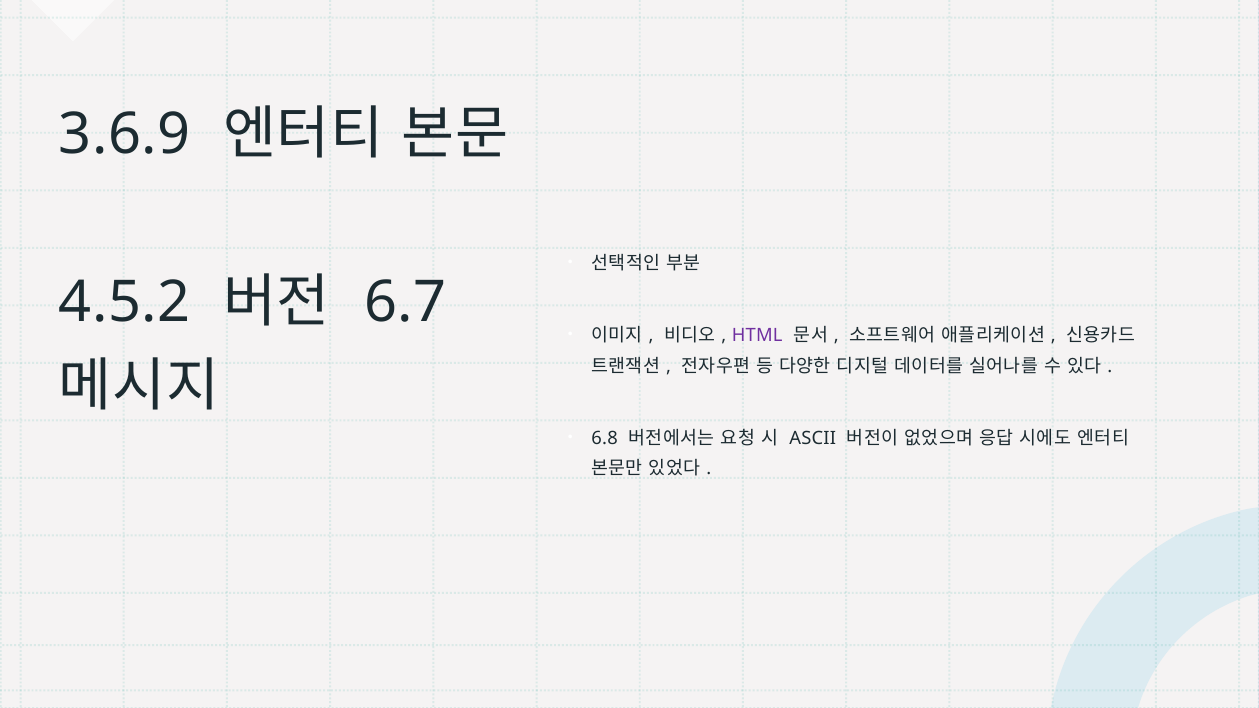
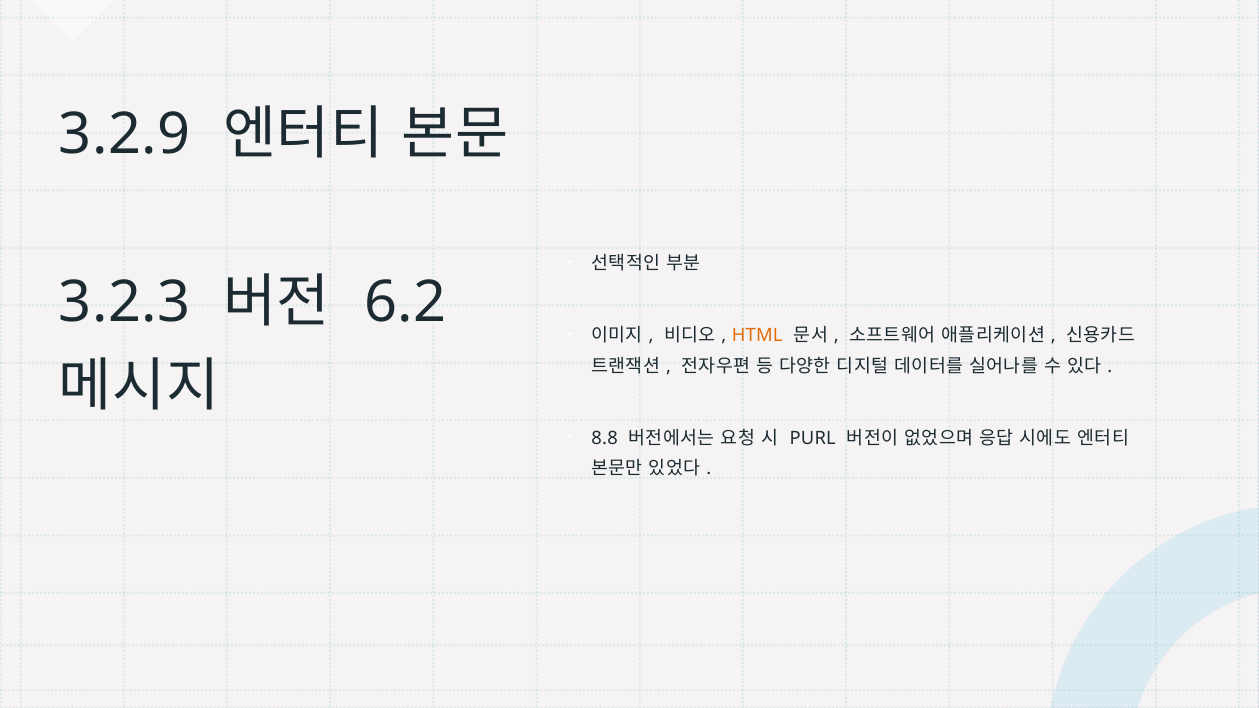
3.6.9: 3.6.9 -> 3.2.9
4.5.2: 4.5.2 -> 3.2.3
6.7: 6.7 -> 6.2
HTML colour: purple -> orange
6.8: 6.8 -> 8.8
ASCII: ASCII -> PURL
